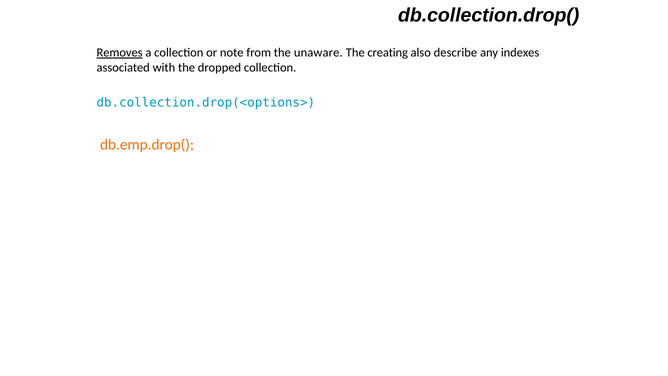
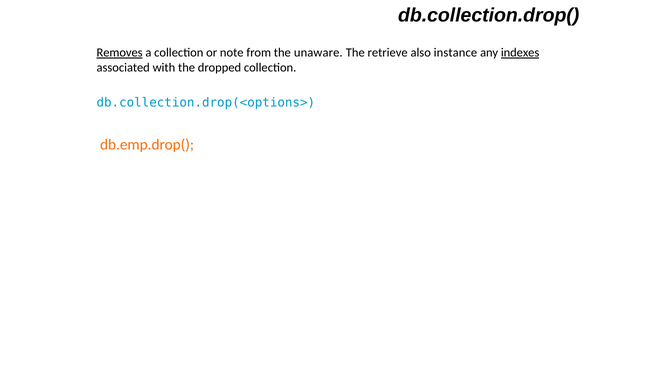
creating: creating -> retrieve
describe: describe -> instance
indexes underline: none -> present
